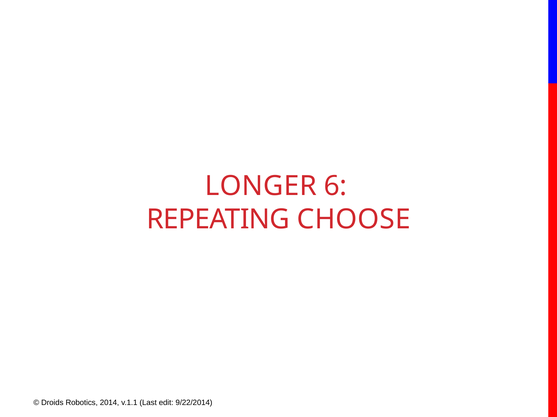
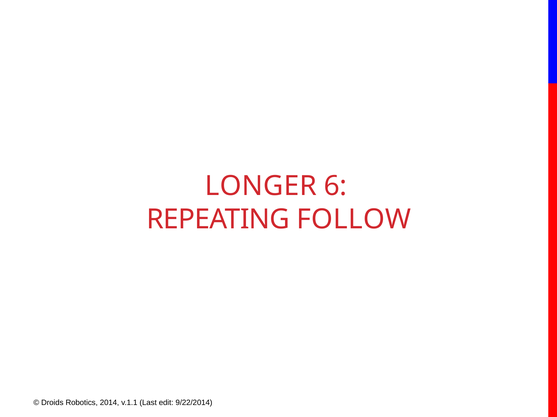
CHOOSE: CHOOSE -> FOLLOW
